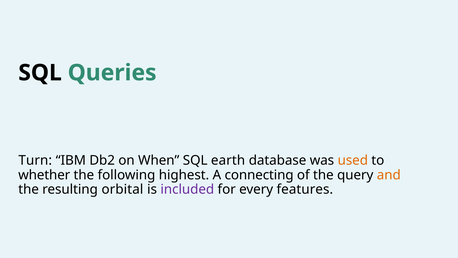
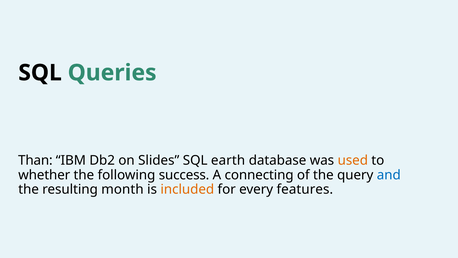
Turn: Turn -> Than
When: When -> Slides
highest: highest -> success
and colour: orange -> blue
orbital: orbital -> month
included colour: purple -> orange
